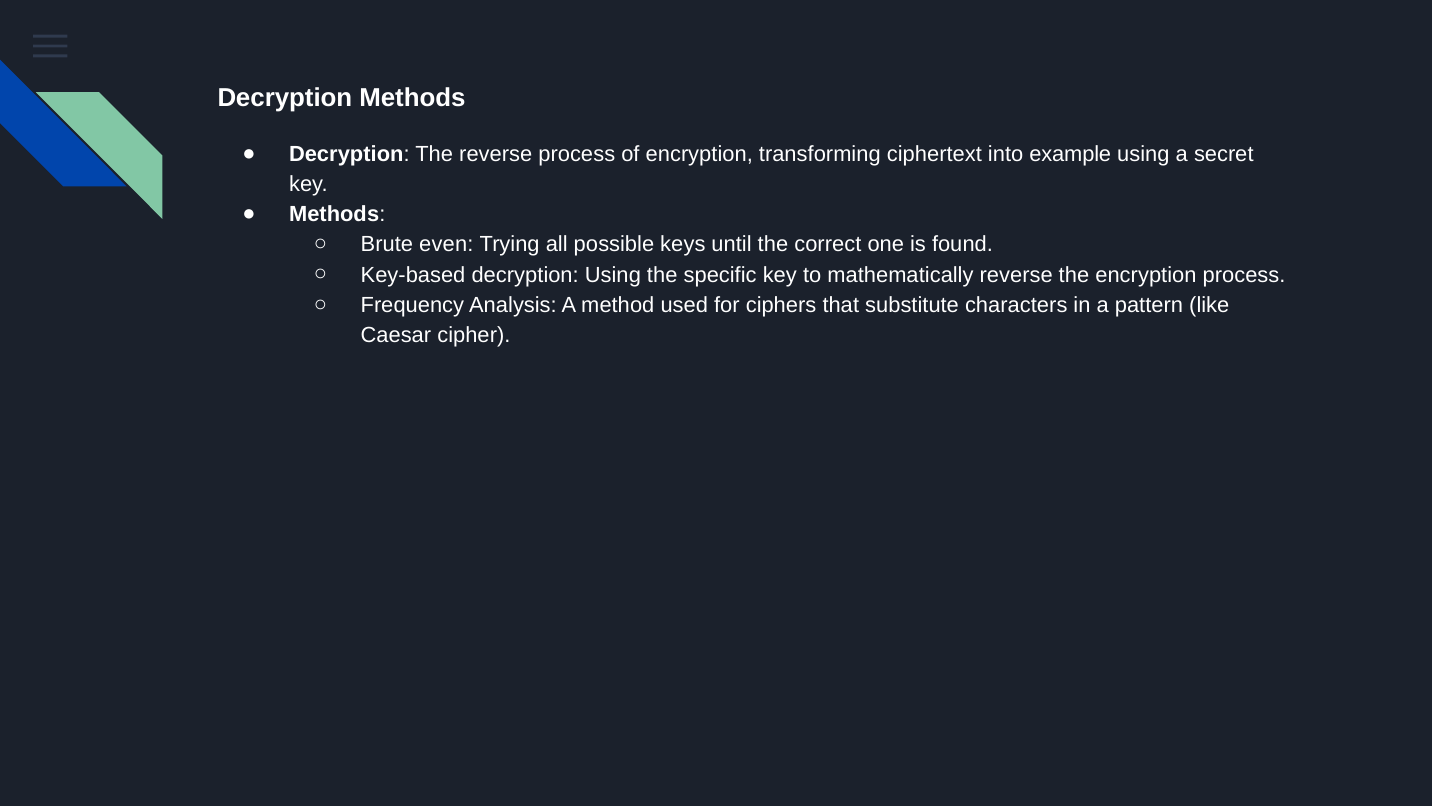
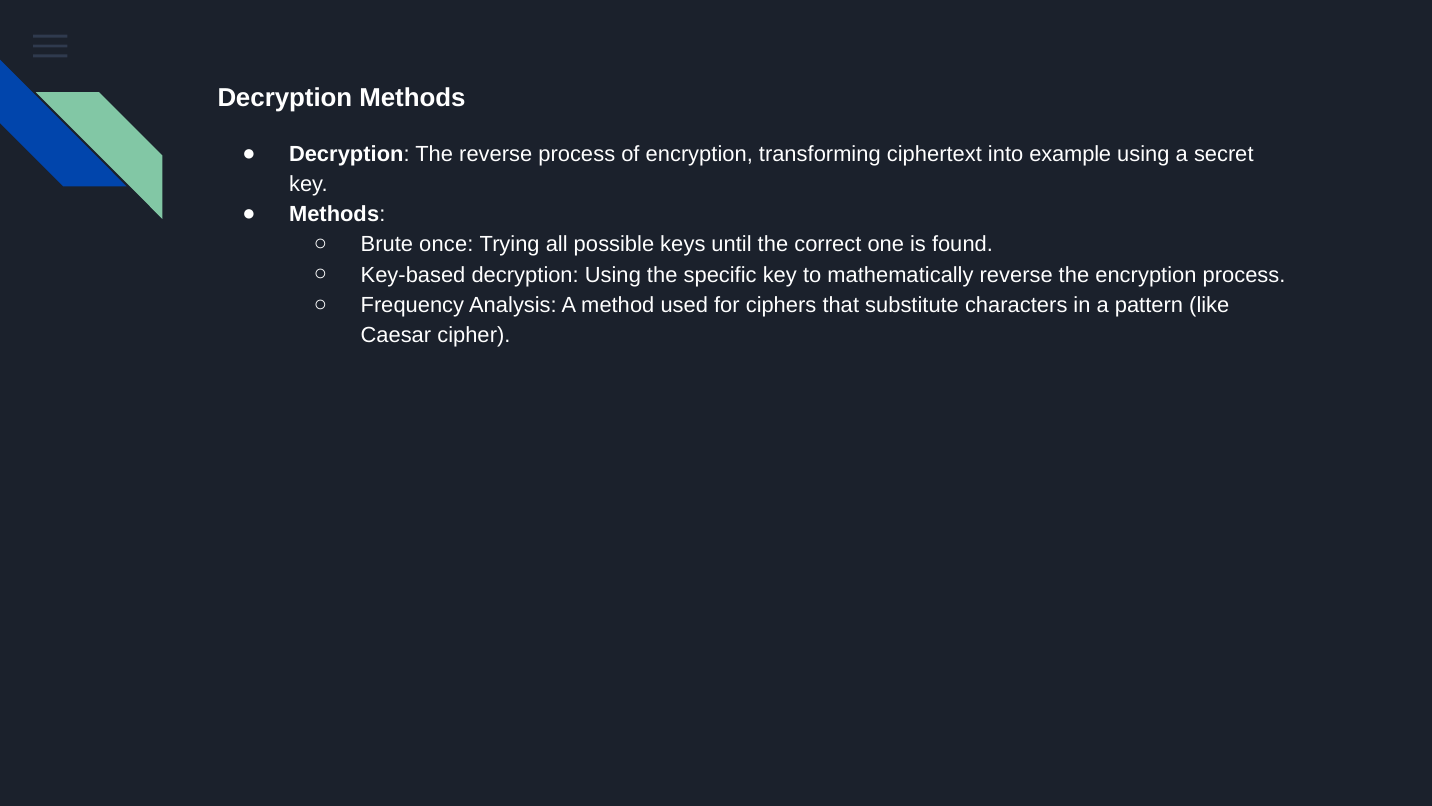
even: even -> once
